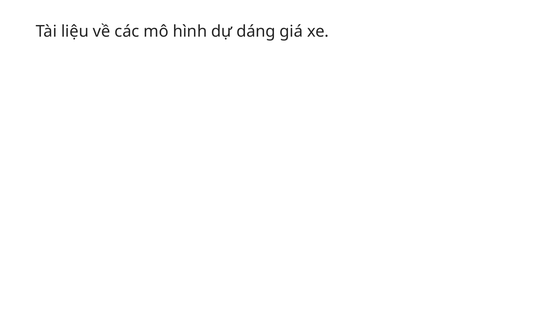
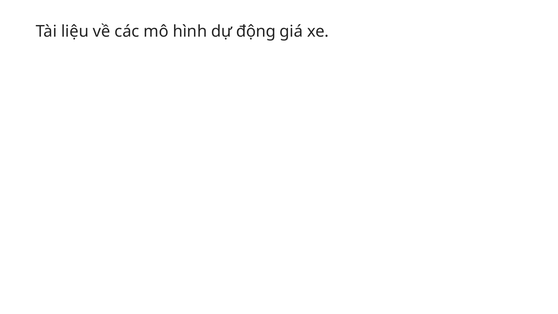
dáng: dáng -> động
